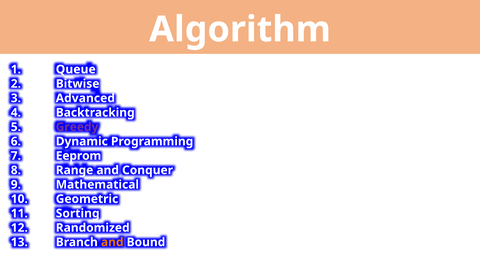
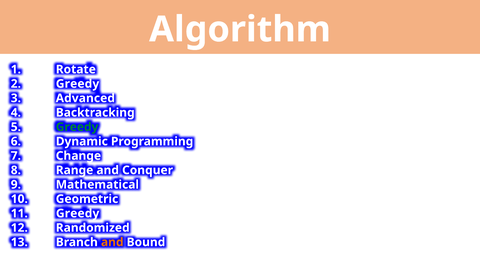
Queue: Queue -> Rotate
Bitwise at (78, 84): Bitwise -> Greedy
Greedy at (77, 127) colour: purple -> green
Eeprom: Eeprom -> Change
Sorting at (78, 213): Sorting -> Greedy
